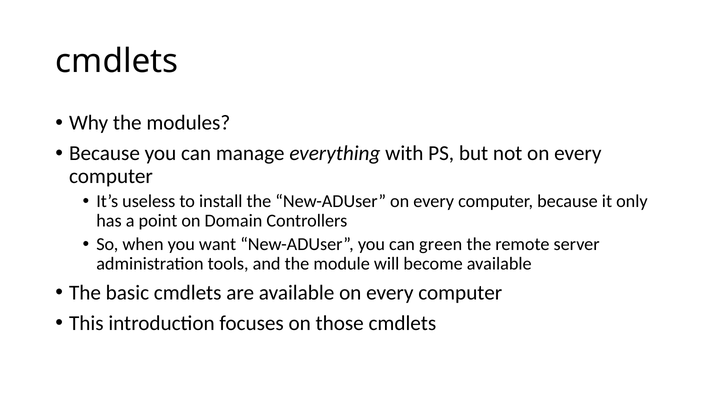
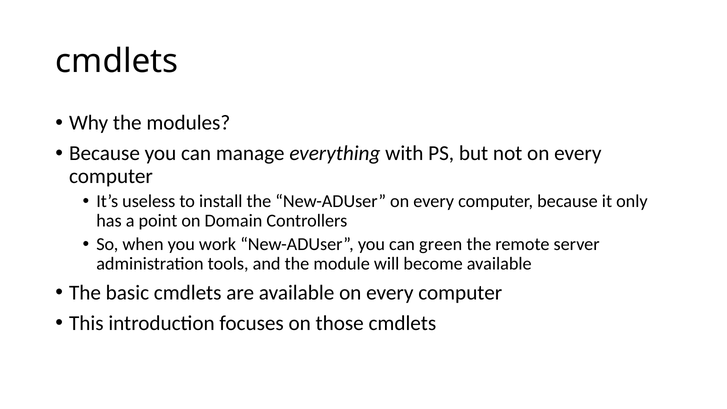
want: want -> work
